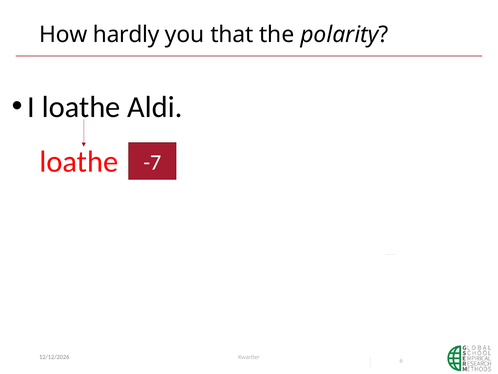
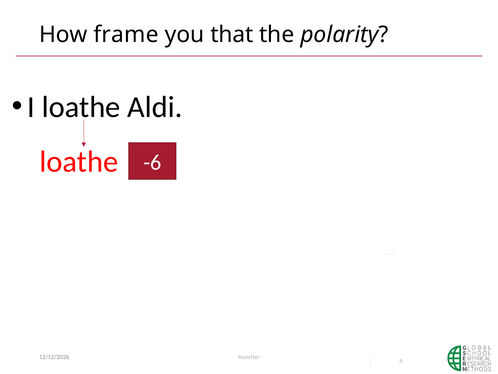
hardly: hardly -> frame
-7: -7 -> -6
